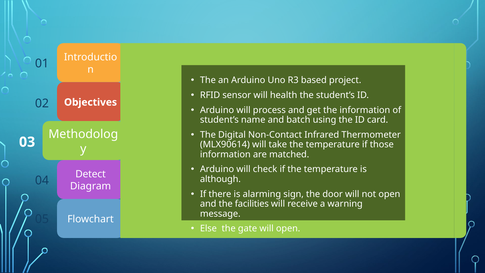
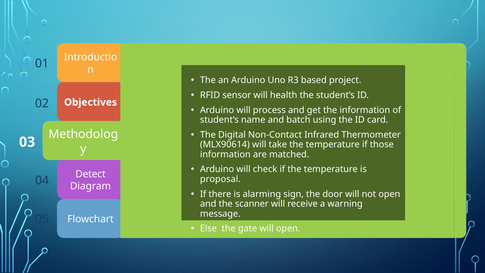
although: although -> proposal
facilities: facilities -> scanner
